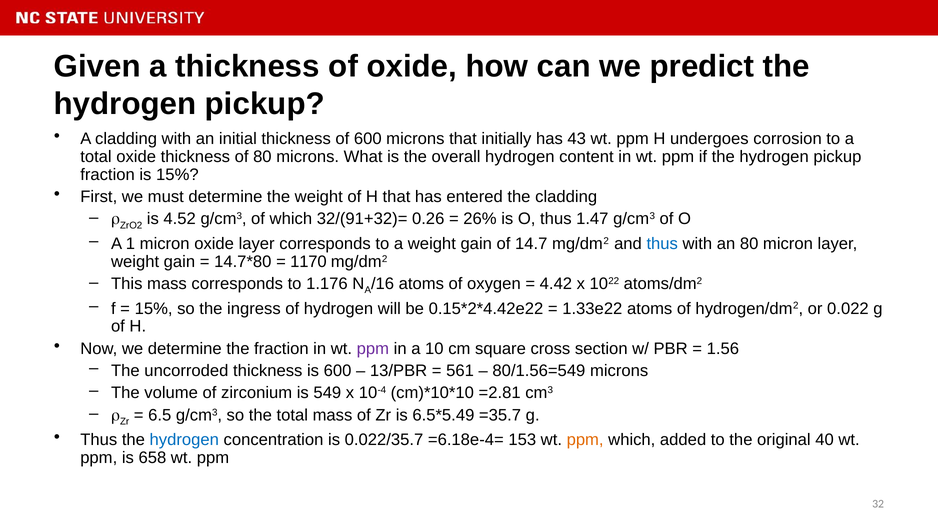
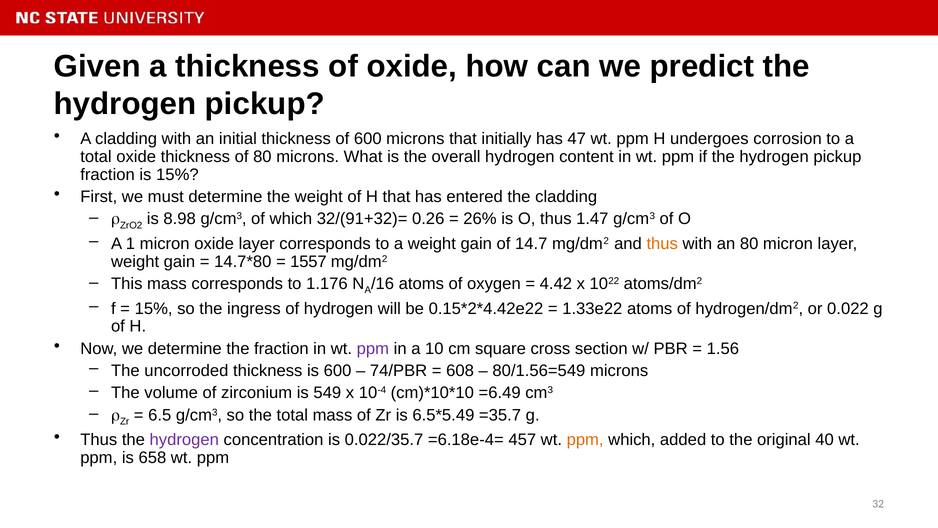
43: 43 -> 47
4.52: 4.52 -> 8.98
thus at (662, 243) colour: blue -> orange
1170: 1170 -> 1557
13/PBR: 13/PBR -> 74/PBR
561: 561 -> 608
=2.81: =2.81 -> =6.49
hydrogen at (184, 440) colour: blue -> purple
153: 153 -> 457
